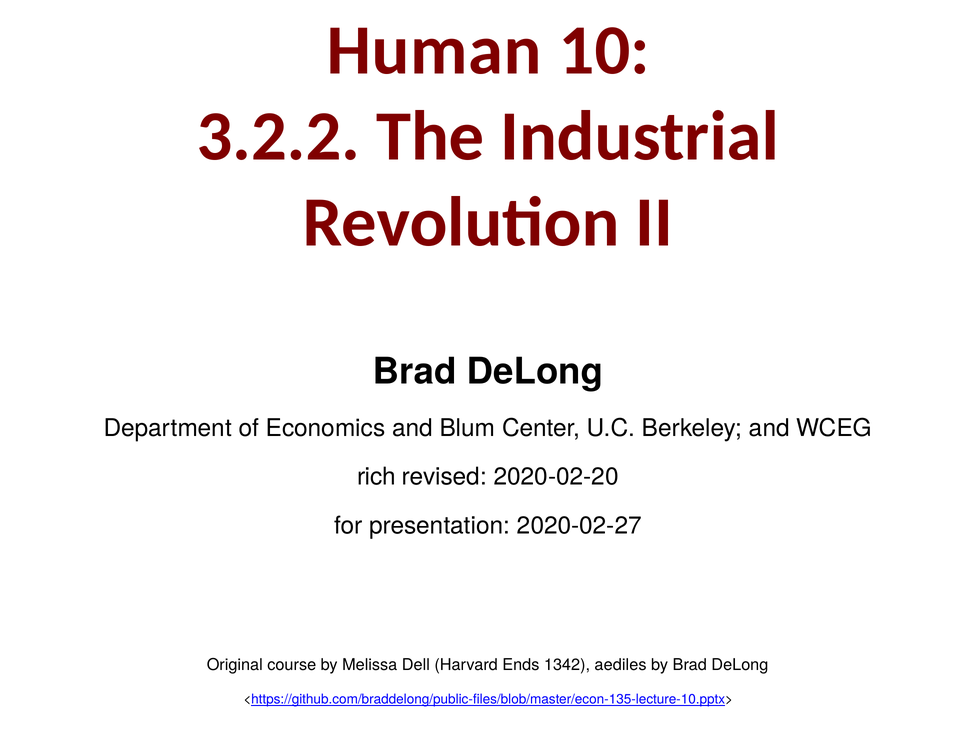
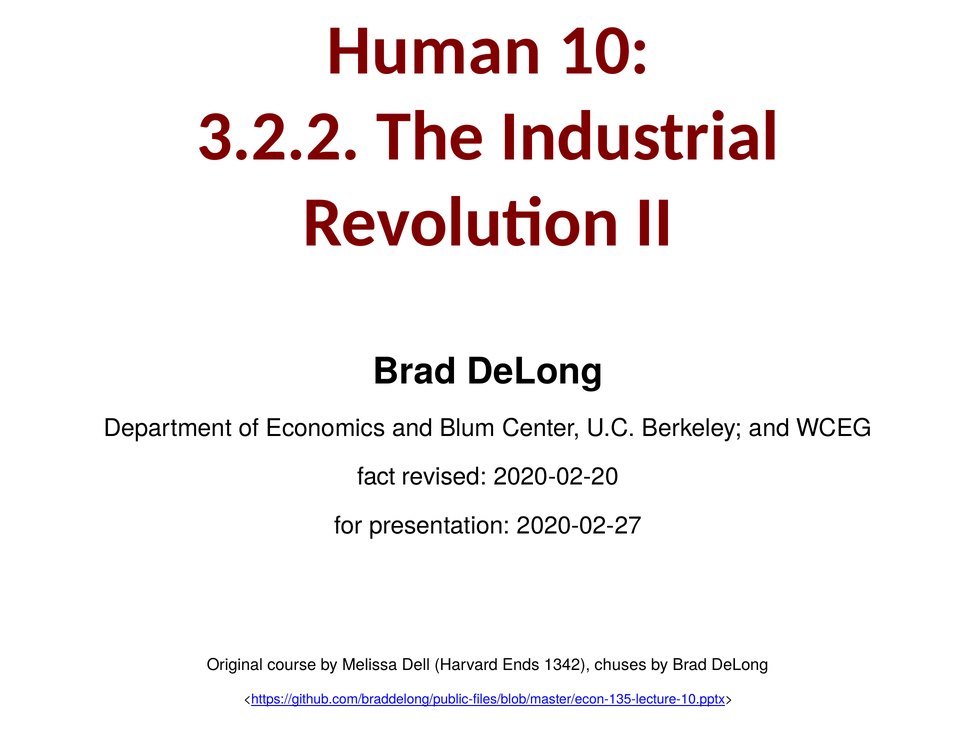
rich: rich -> fact
aediles: aediles -> chuses
